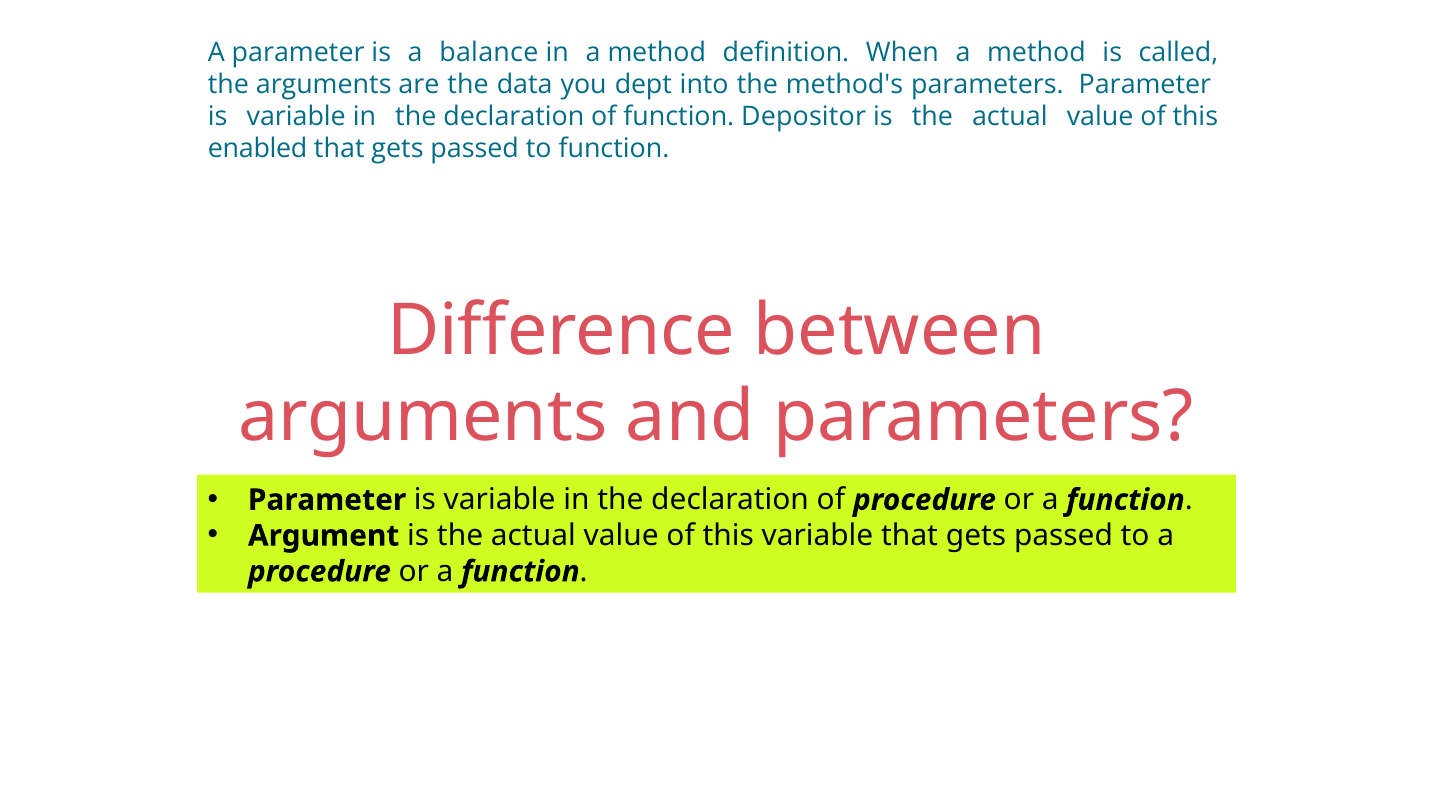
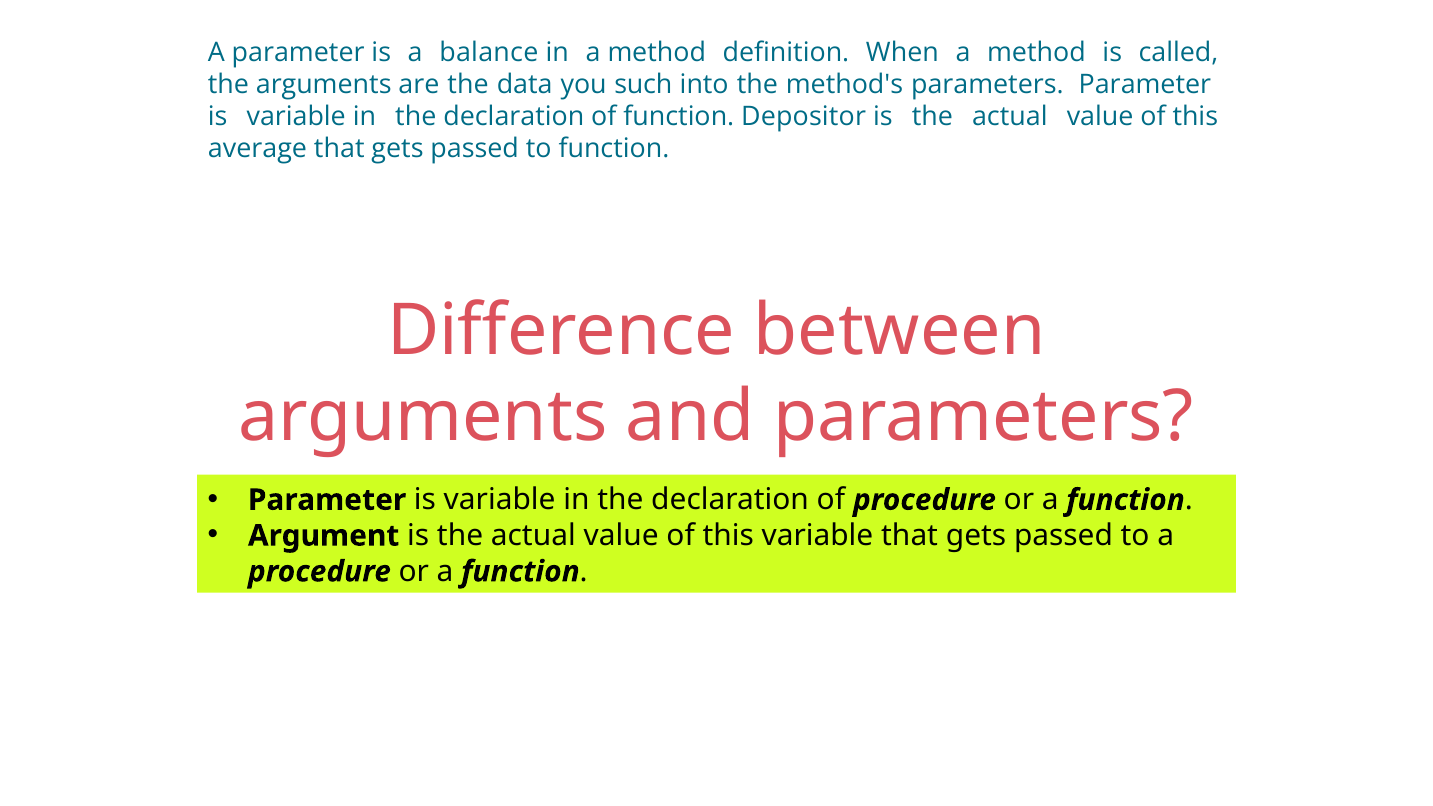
dept: dept -> such
enabled: enabled -> average
